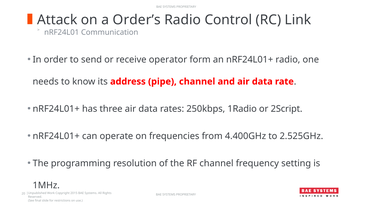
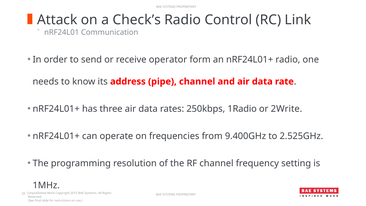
Order’s: Order’s -> Check’s
2Script: 2Script -> 2Write
4.400GHz: 4.400GHz -> 9.400GHz
